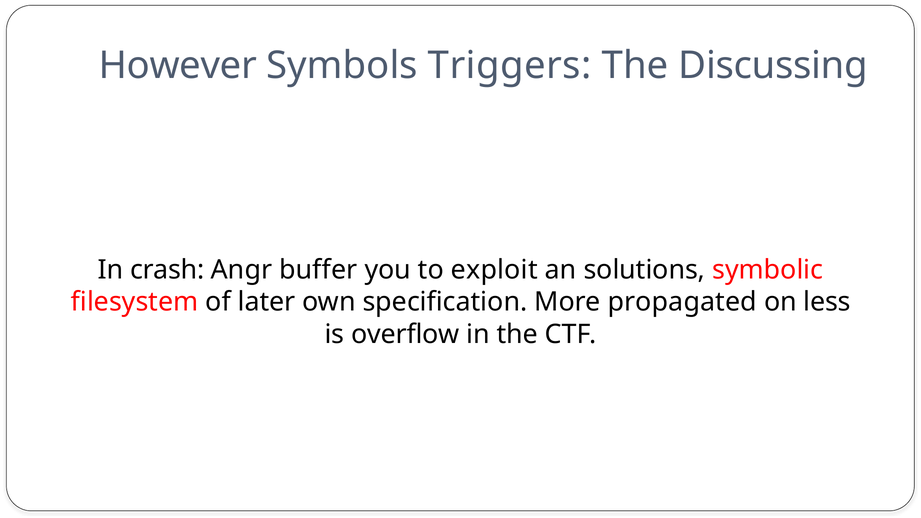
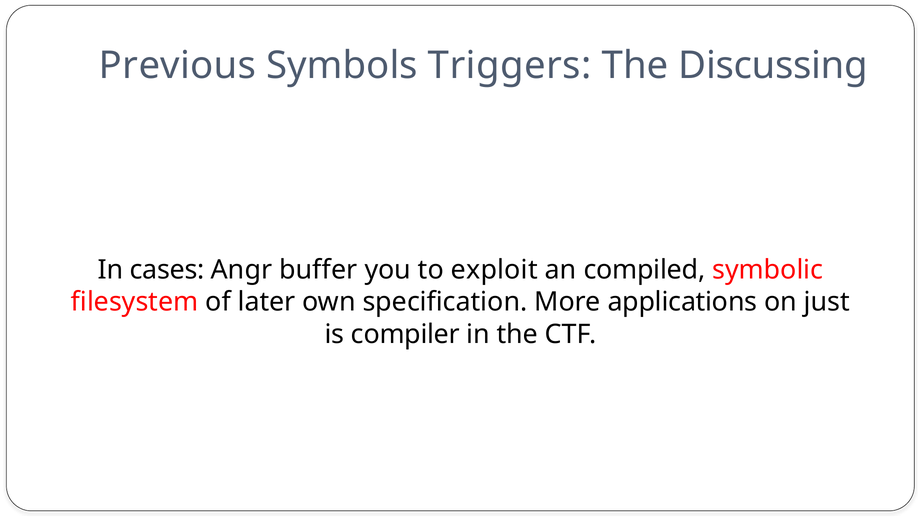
However: However -> Previous
crash: crash -> cases
solutions: solutions -> compiled
propagated: propagated -> applications
less: less -> just
overflow: overflow -> compiler
